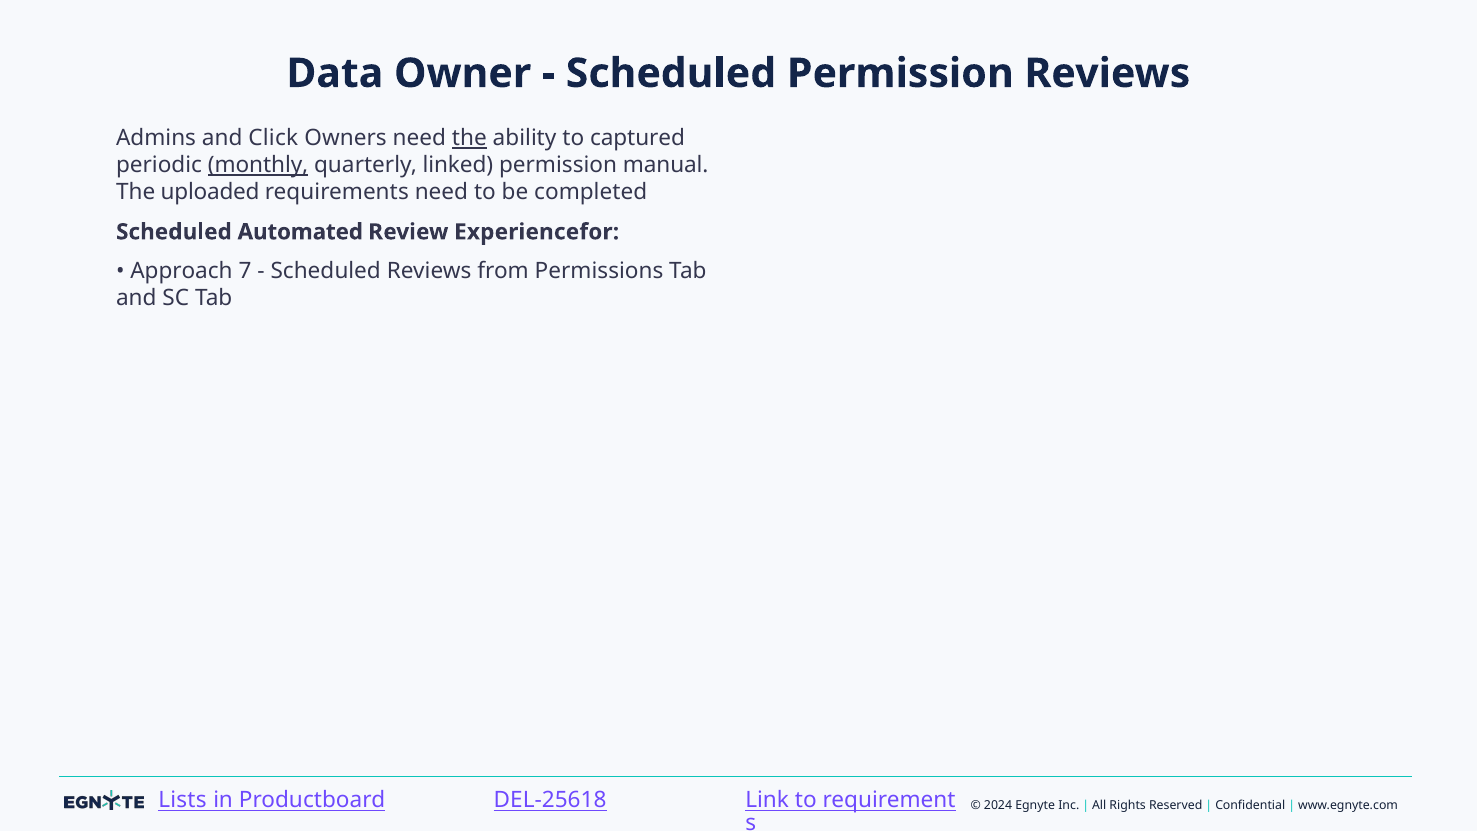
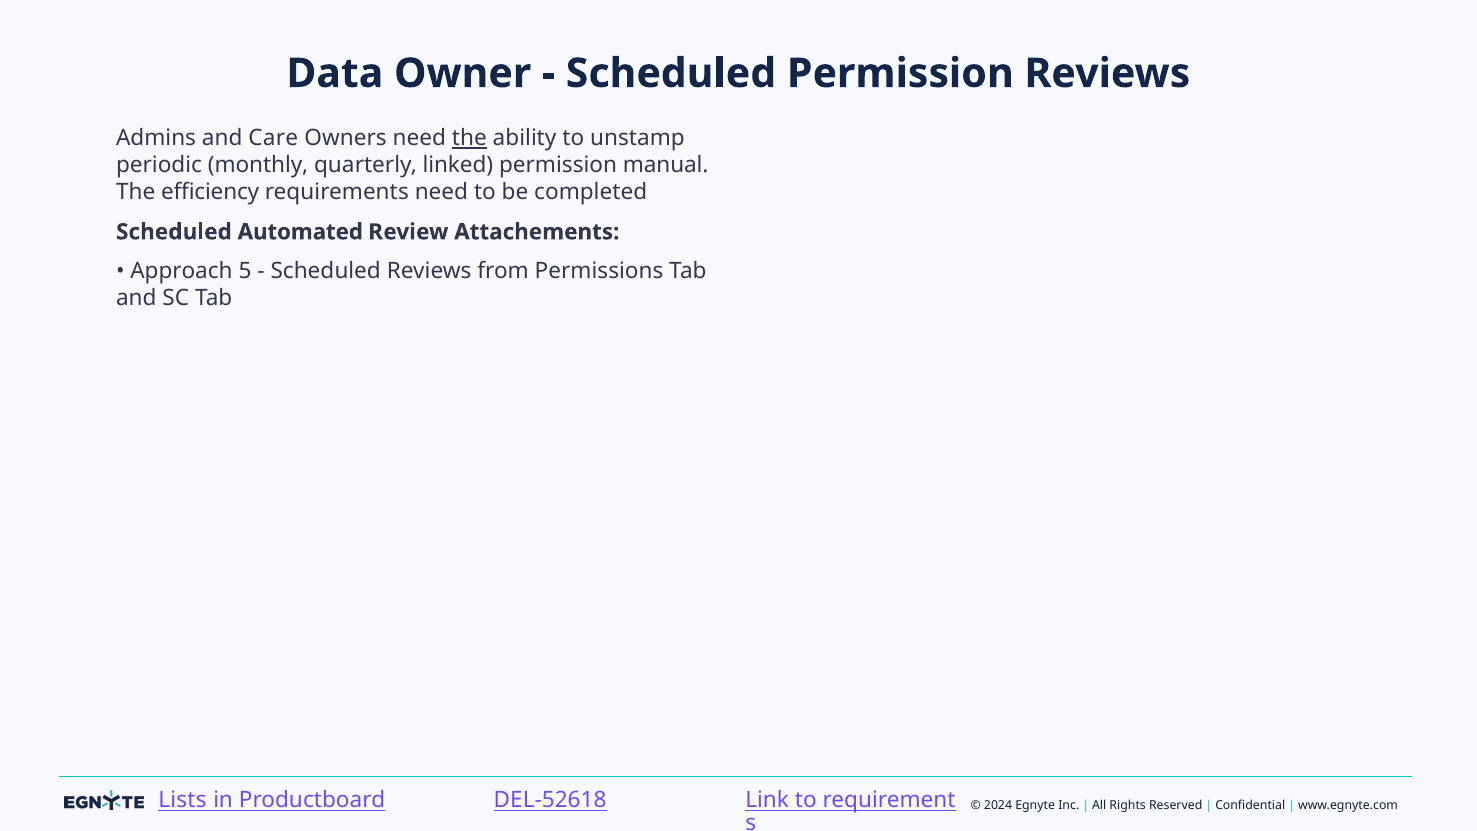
Click: Click -> Care
captured: captured -> unstamp
monthly underline: present -> none
uploaded: uploaded -> efficiency
Experiencefor: Experiencefor -> Attachements
7: 7 -> 5
DEL-25618: DEL-25618 -> DEL-52618
